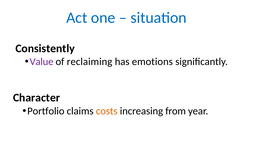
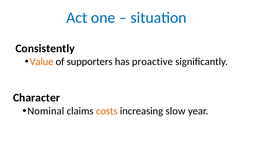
Value colour: purple -> orange
reclaiming: reclaiming -> supporters
emotions: emotions -> proactive
Portfolio: Portfolio -> Nominal
from: from -> slow
